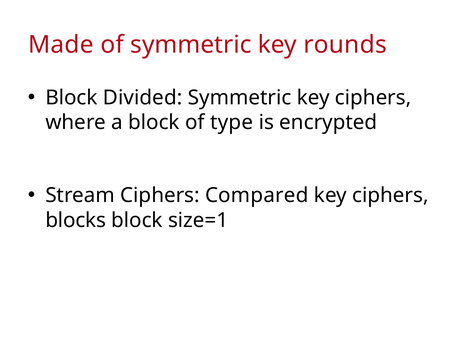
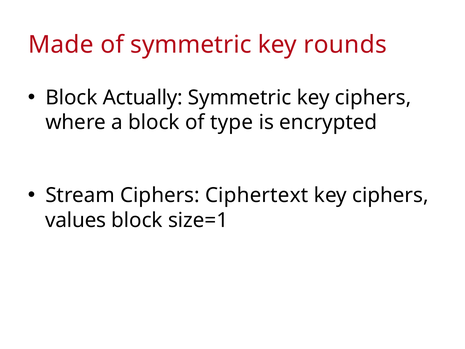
Divided: Divided -> Actually
Compared: Compared -> Ciphertext
blocks: blocks -> values
